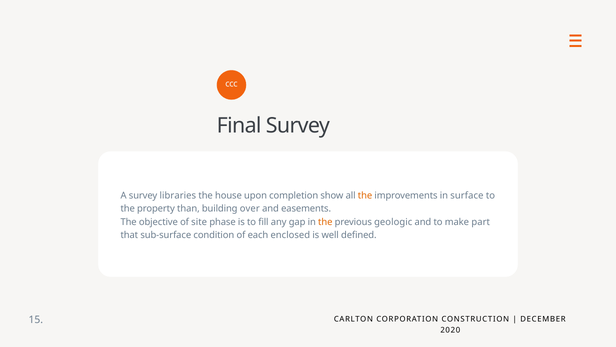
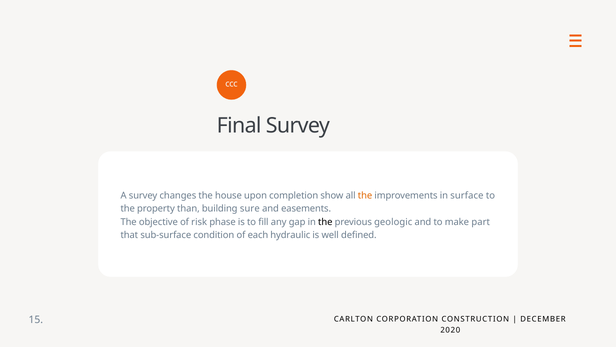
libraries: libraries -> changes
over: over -> sure
site: site -> risk
the at (325, 222) colour: orange -> black
enclosed: enclosed -> hydraulic
